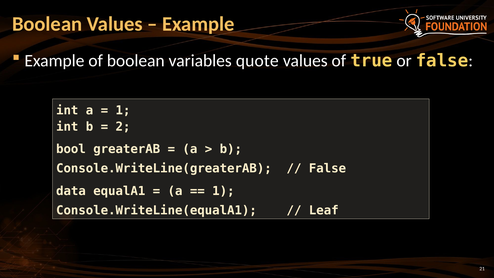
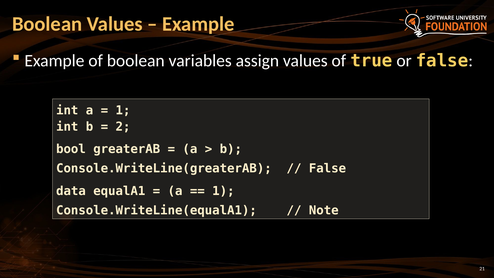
quote: quote -> assign
Leaf: Leaf -> Note
